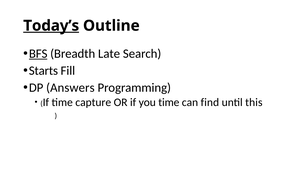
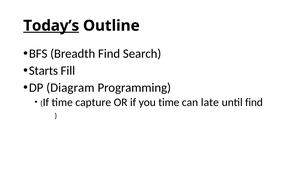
BFS underline: present -> none
Breadth Late: Late -> Find
Answers: Answers -> Diagram
find: find -> late
until this: this -> find
